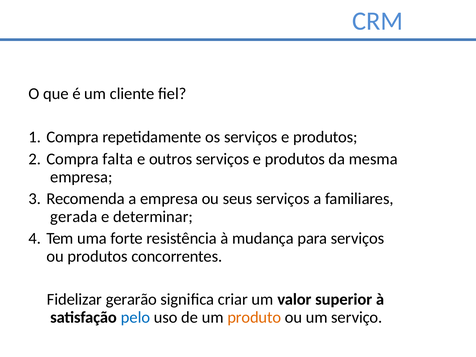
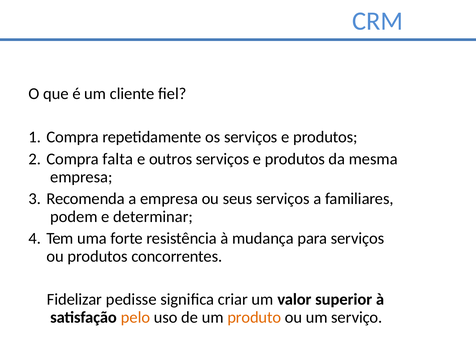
gerada: gerada -> podem
gerarão: gerarão -> pedisse
pelo colour: blue -> orange
